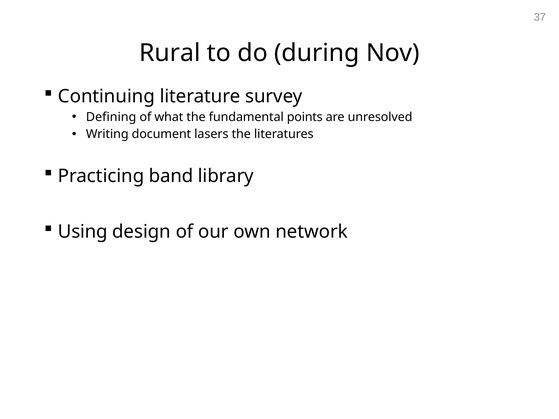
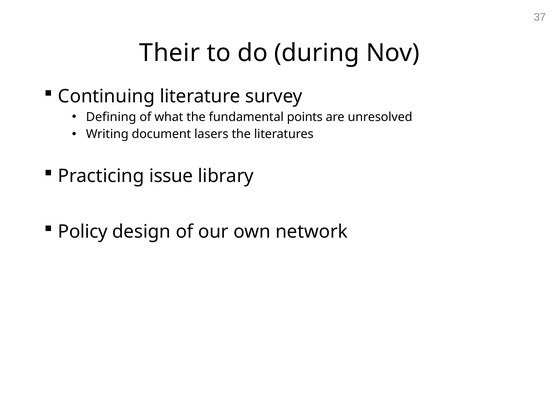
Rural: Rural -> Their
band: band -> issue
Using: Using -> Policy
